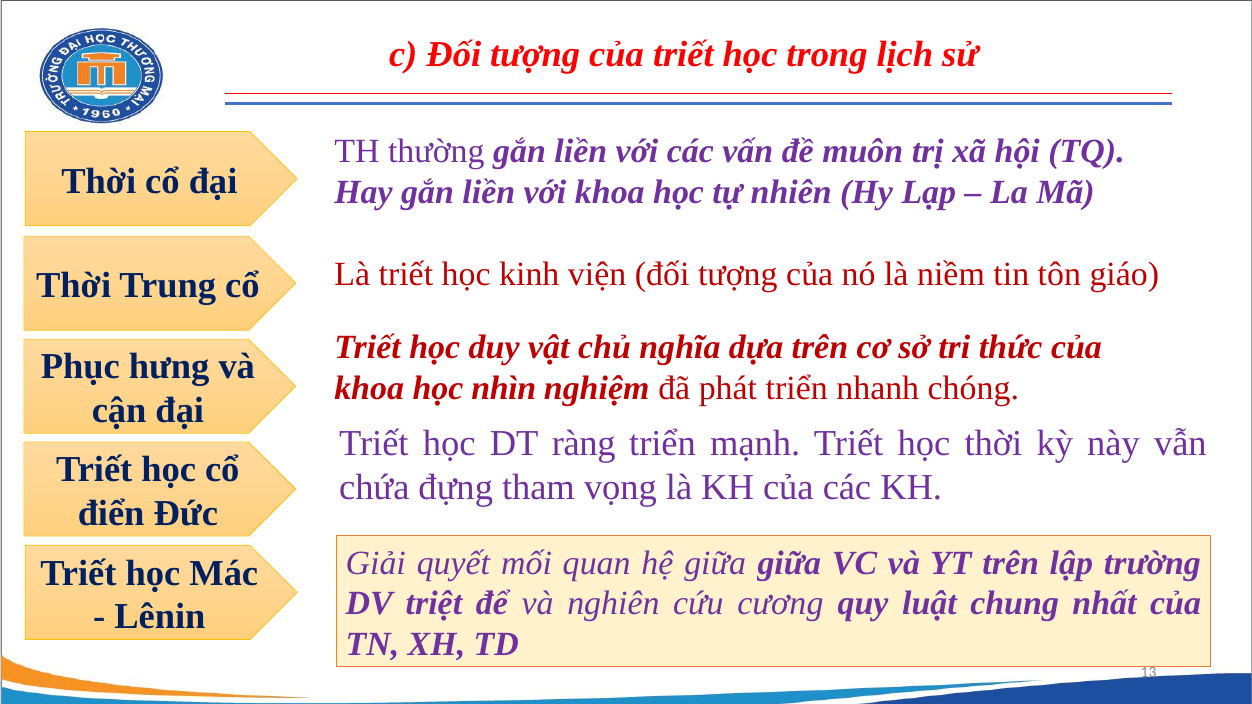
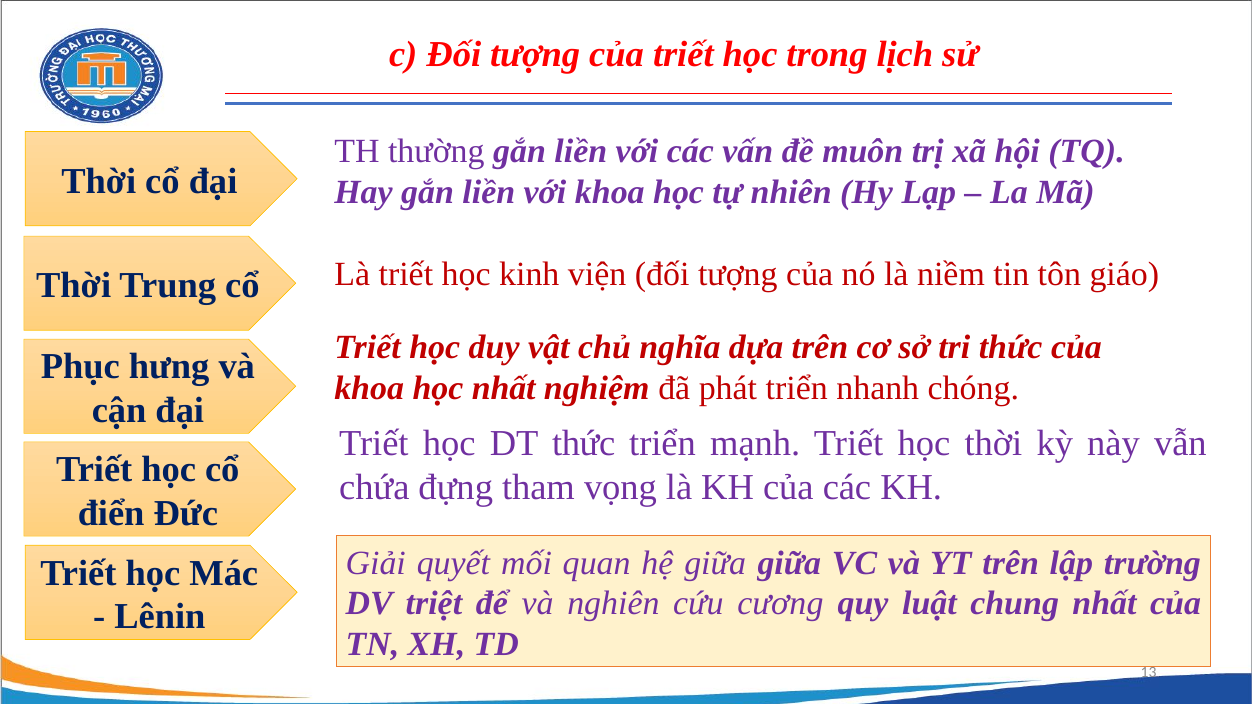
học nhìn: nhìn -> nhất
DT ràng: ràng -> thức
